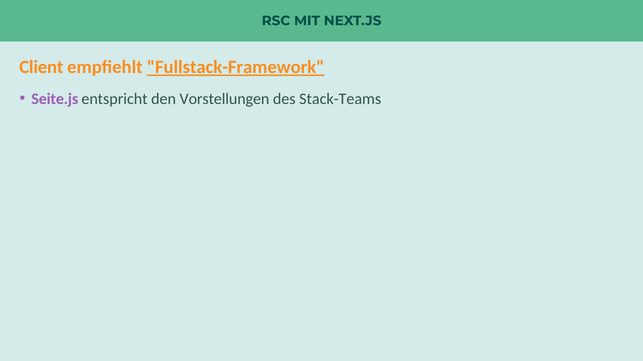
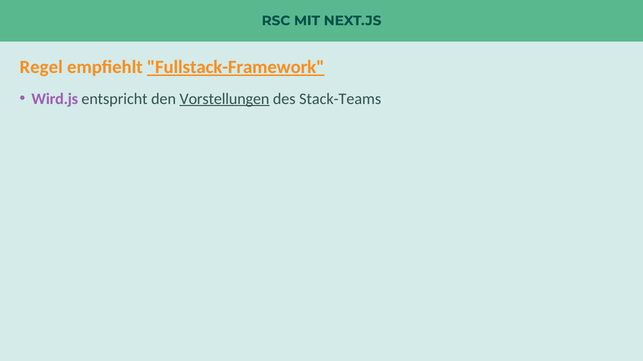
Client: Client -> Regel
Seite.js: Seite.js -> Wird.js
Vorstellungen underline: none -> present
